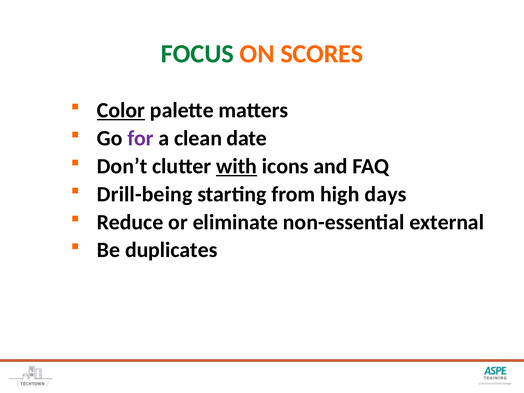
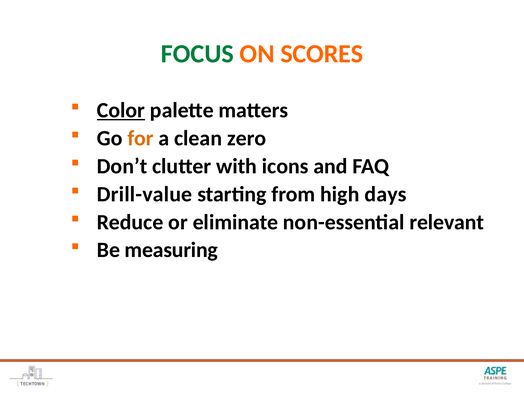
for colour: purple -> orange
date: date -> zero
with underline: present -> none
Drill-being: Drill-being -> Drill-value
external: external -> relevant
duplicates: duplicates -> measuring
